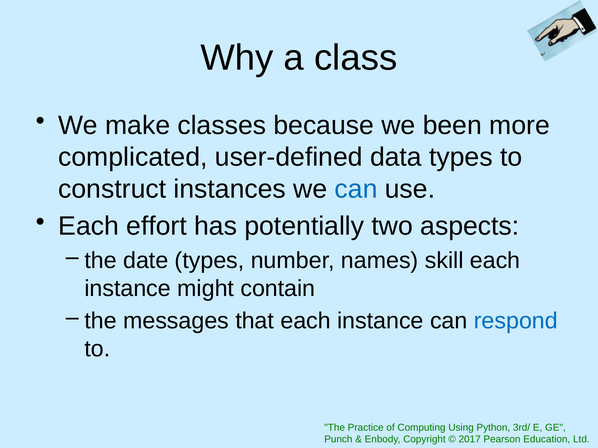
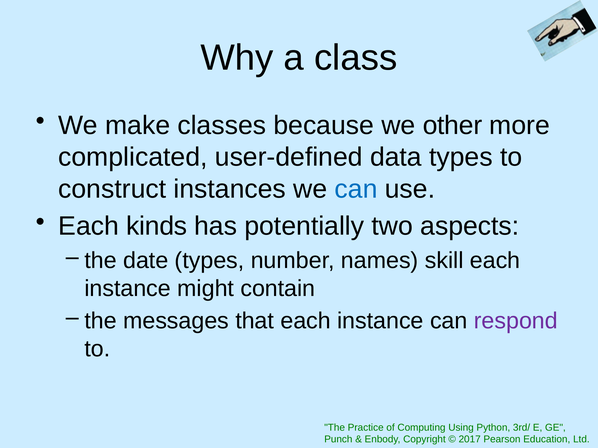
been: been -> other
effort: effort -> kinds
respond colour: blue -> purple
